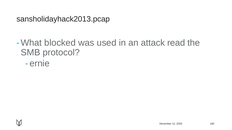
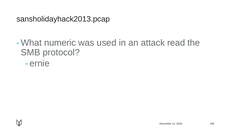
blocked: blocked -> numeric
